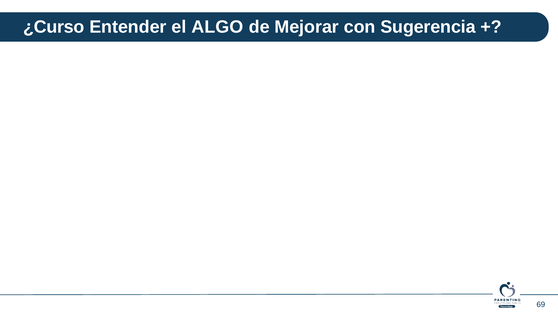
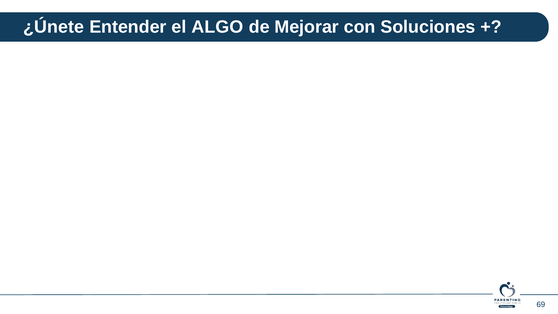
¿Curso: ¿Curso -> ¿Únete
Sugerencia: Sugerencia -> Soluciones
